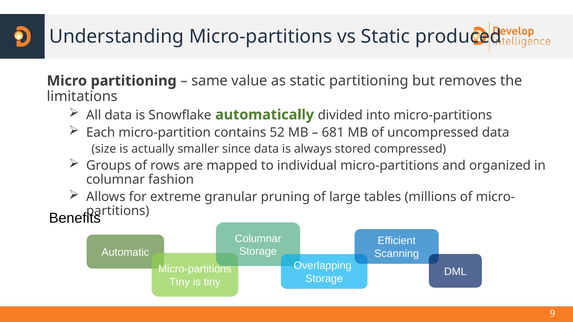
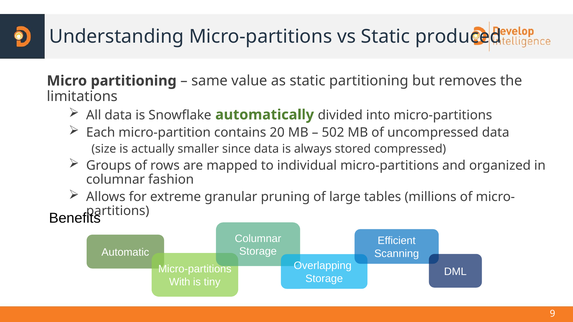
52: 52 -> 20
681: 681 -> 502
Tiny at (180, 282): Tiny -> With
